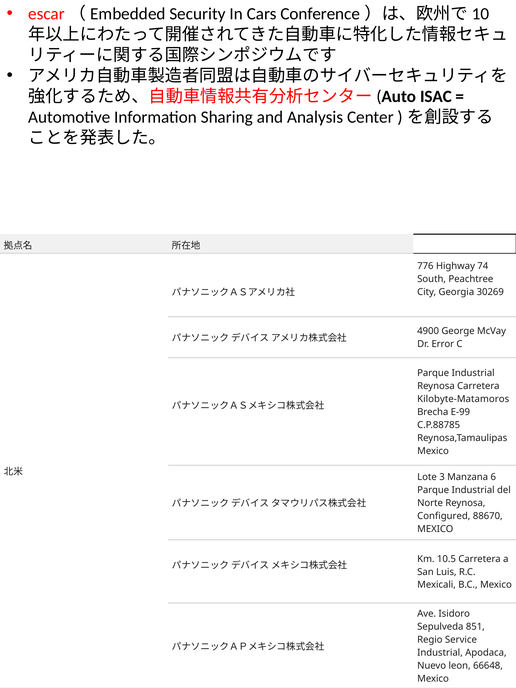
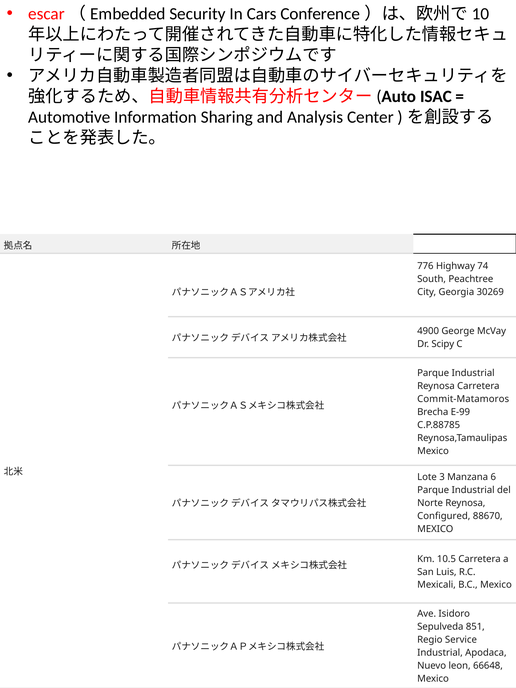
Error: Error -> Scipy
Kilobyte-Matamoros: Kilobyte-Matamoros -> Commit-Matamoros
